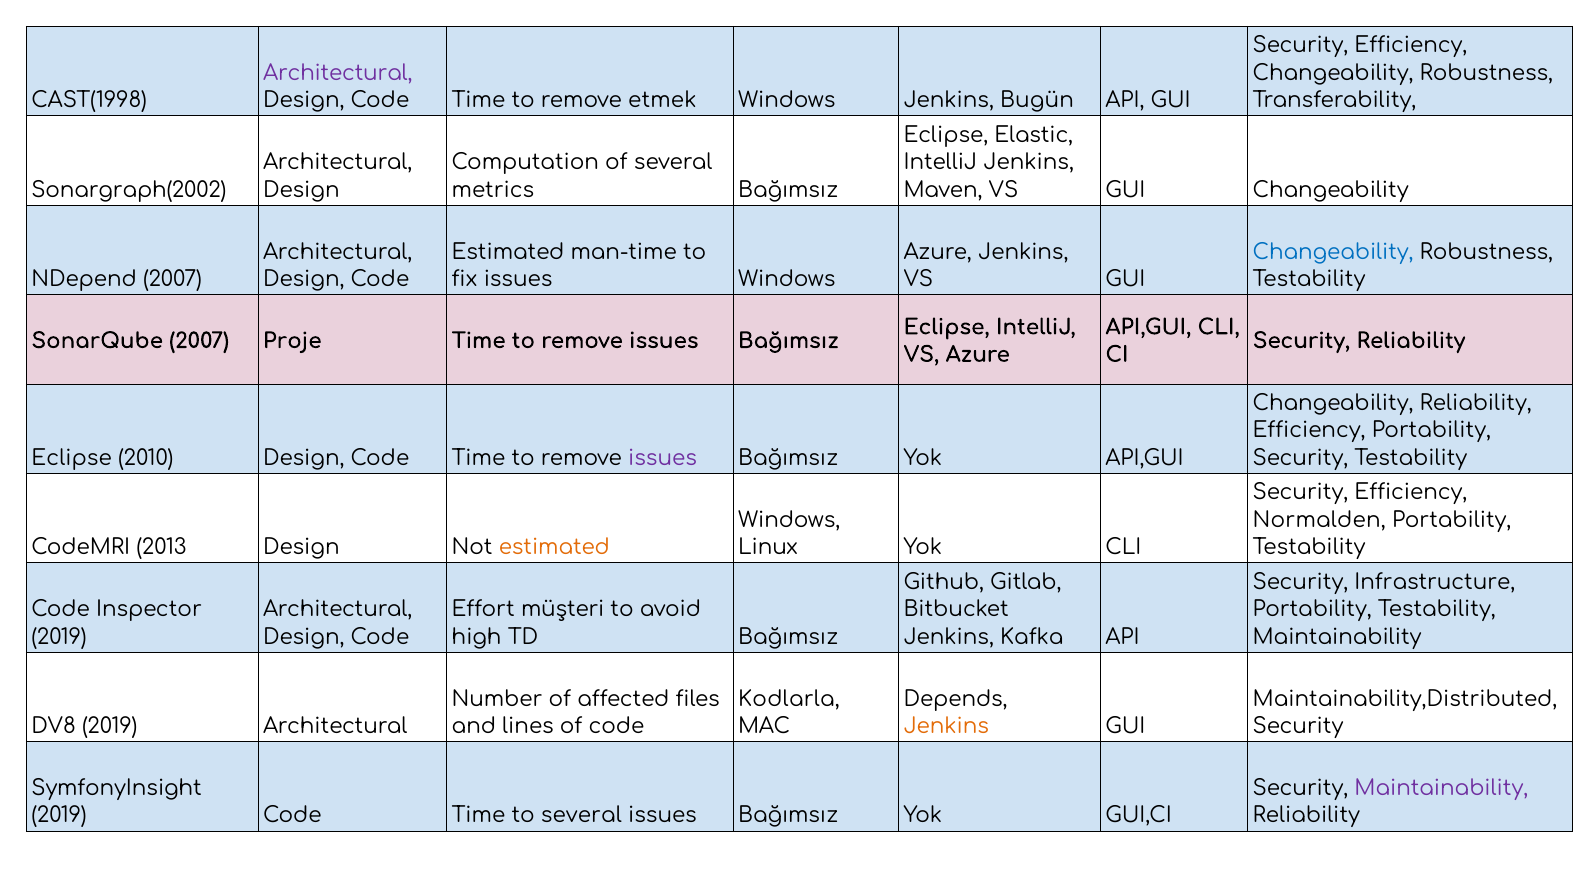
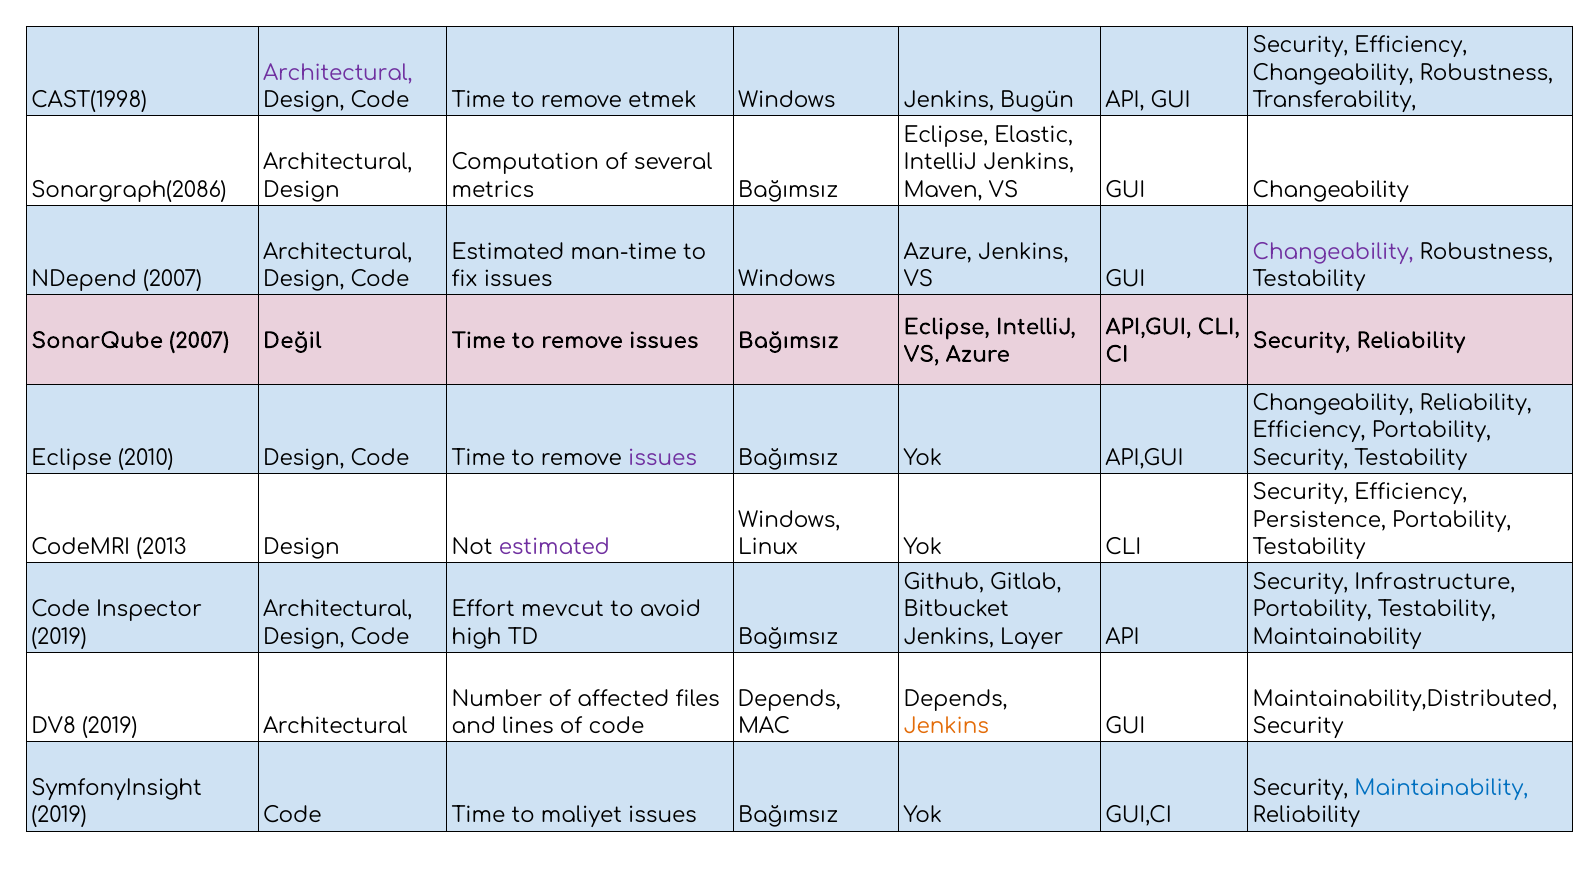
Sonargraph(2002: Sonargraph(2002 -> Sonargraph(2086
Changeability at (1333, 252) colour: blue -> purple
Proje: Proje -> Değil
Normalden: Normalden -> Persistence
estimated at (554, 547) colour: orange -> purple
müşteri: müşteri -> mevcut
Kafka: Kafka -> Layer
Kodlarla at (789, 699): Kodlarla -> Depends
Maintainability at (1441, 788) colour: purple -> blue
to several: several -> maliyet
